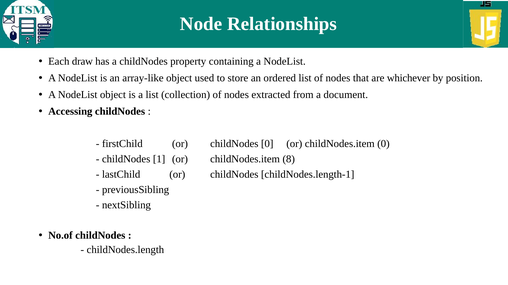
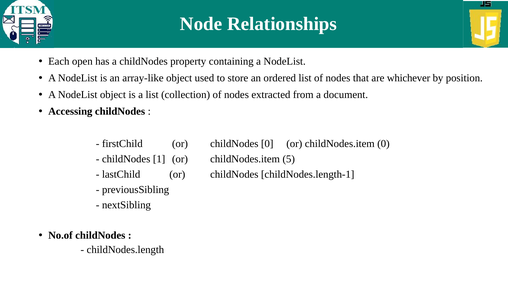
draw: draw -> open
8: 8 -> 5
